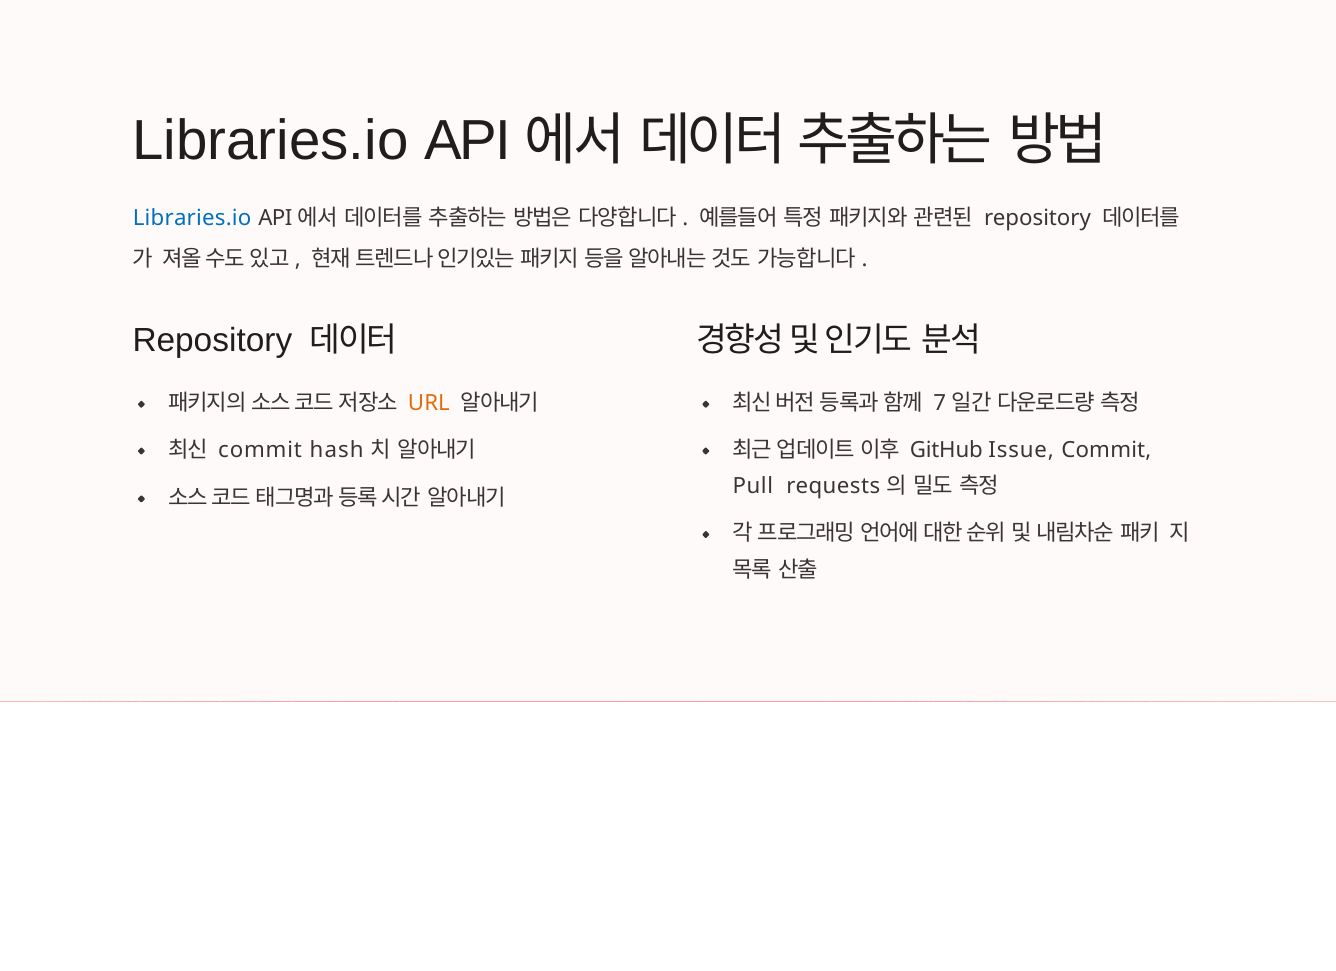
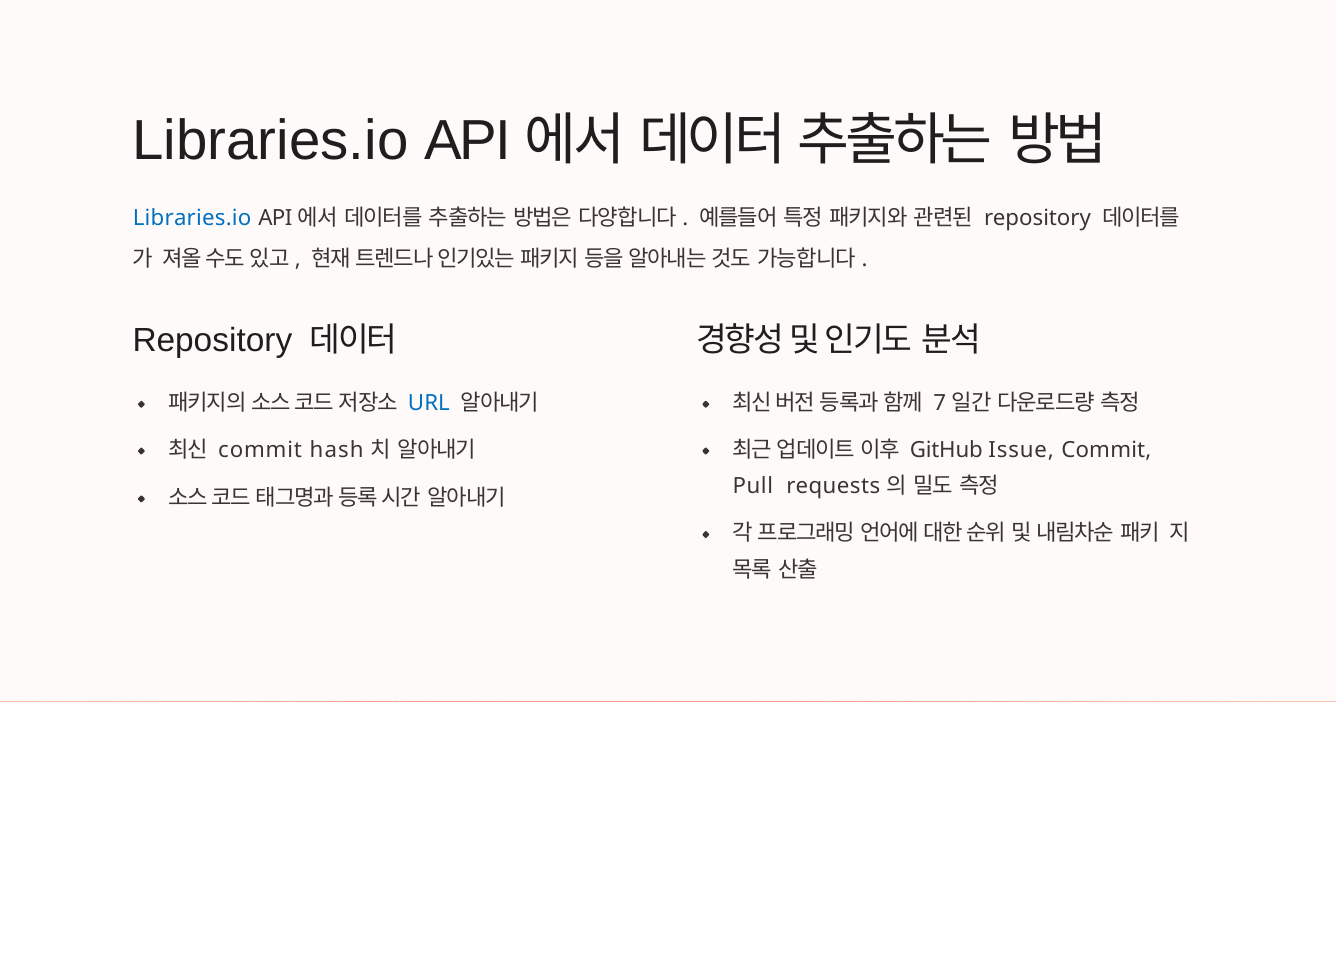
URL colour: orange -> blue
